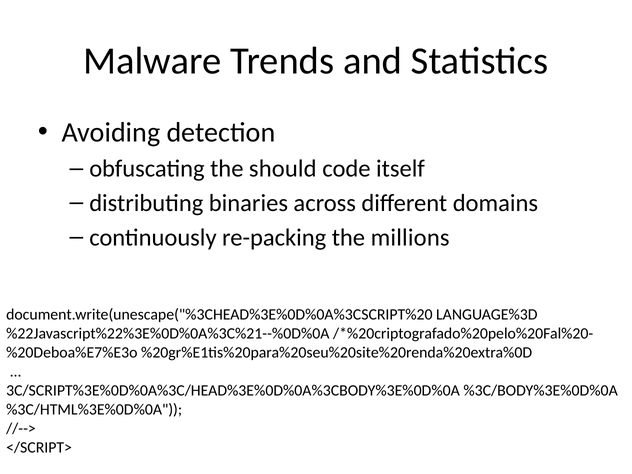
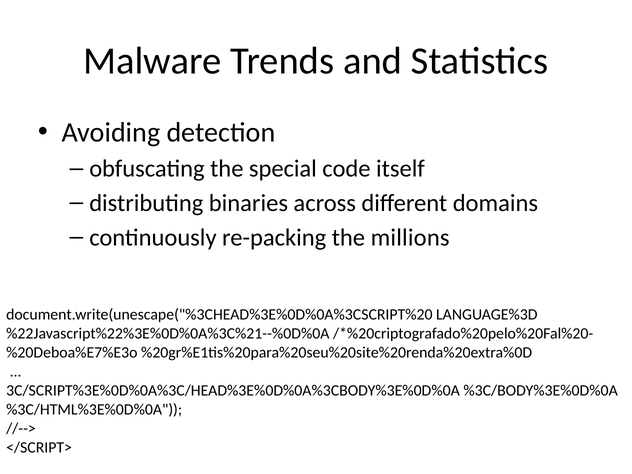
should: should -> special
